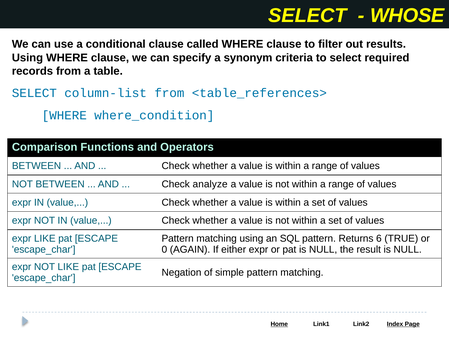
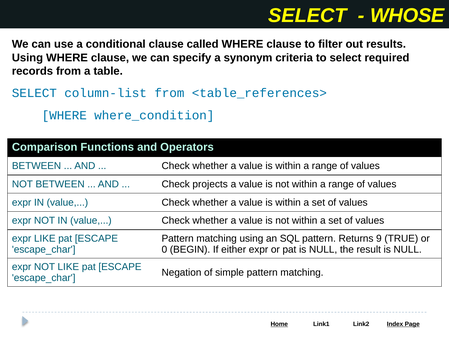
analyze: analyze -> projects
6: 6 -> 9
AGAIN: AGAIN -> BEGIN
